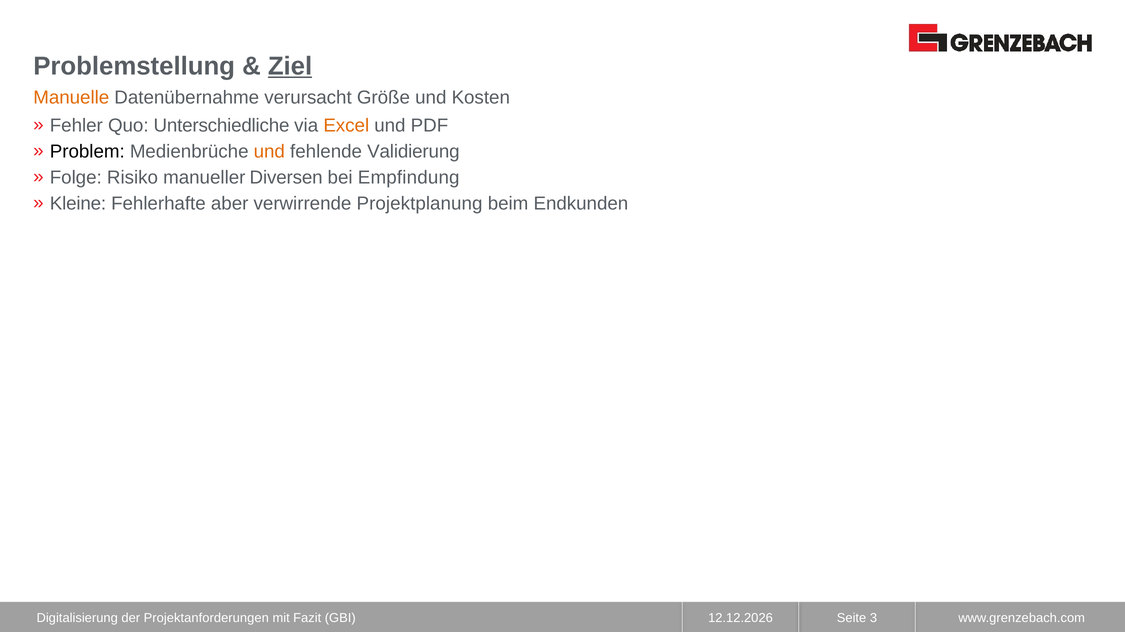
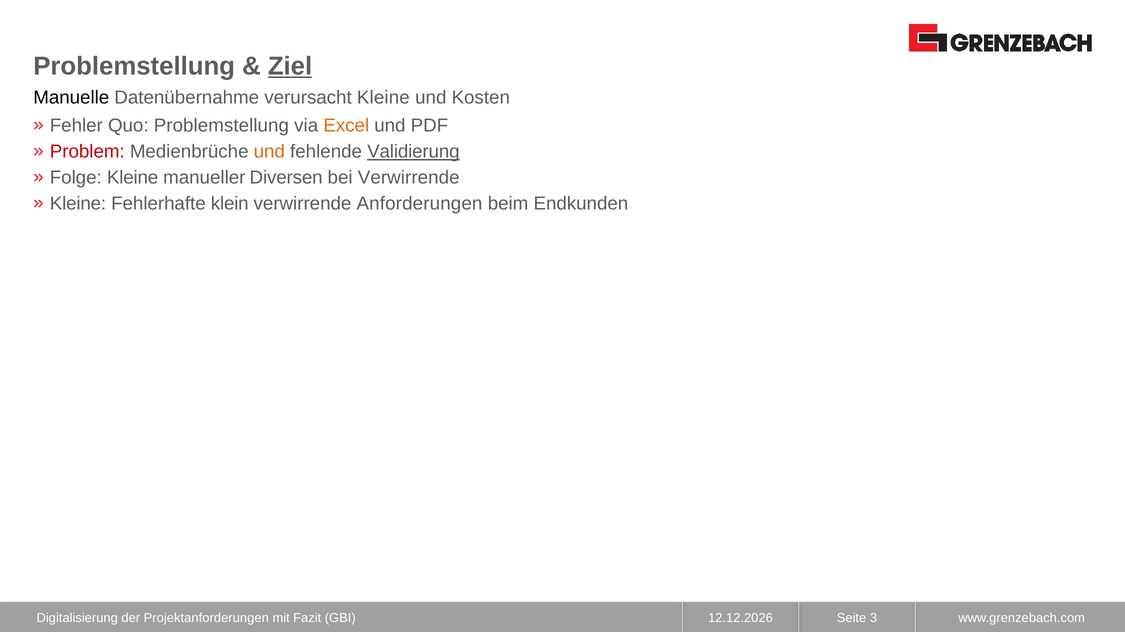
Manuelle colour: orange -> black
verursacht Größe: Größe -> Kleine
Quo Unterschiedliche: Unterschiedliche -> Problemstellung
Problem colour: black -> red
Validierung underline: none -> present
Folge Risiko: Risiko -> Kleine
bei Empfindung: Empfindung -> Verwirrende
aber: aber -> klein
Projektplanung: Projektplanung -> Anforderungen
